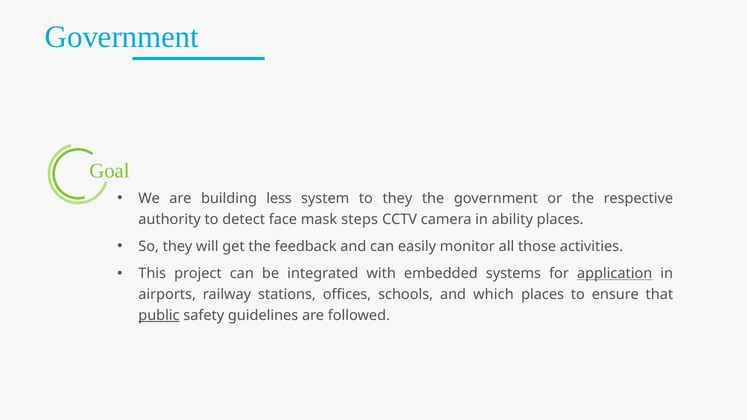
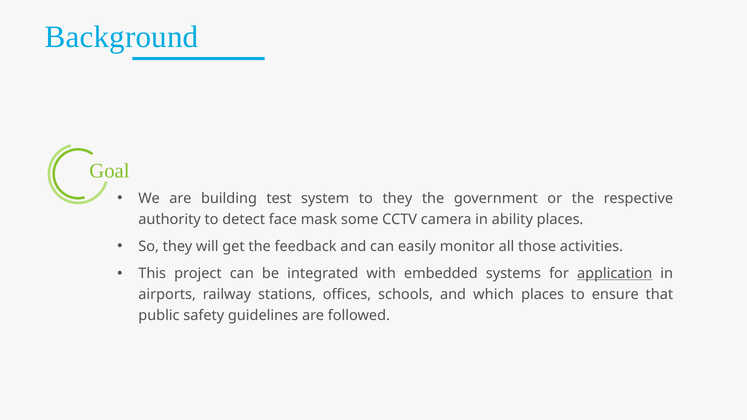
Government at (122, 37): Government -> Background
less: less -> test
steps: steps -> some
public underline: present -> none
